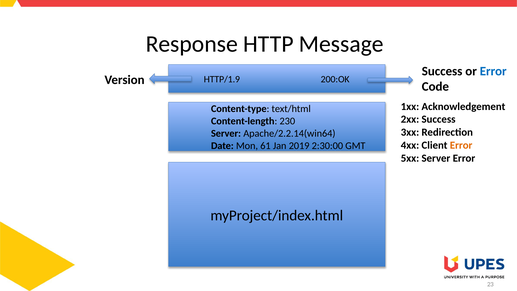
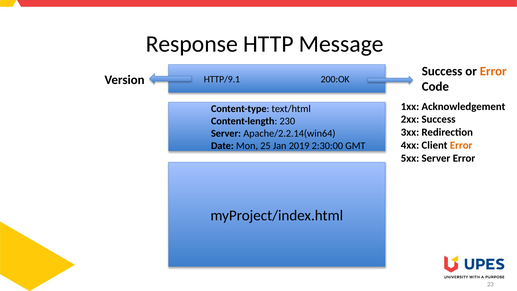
Error at (493, 71) colour: blue -> orange
HTTP/1.9: HTTP/1.9 -> HTTP/9.1
61: 61 -> 25
